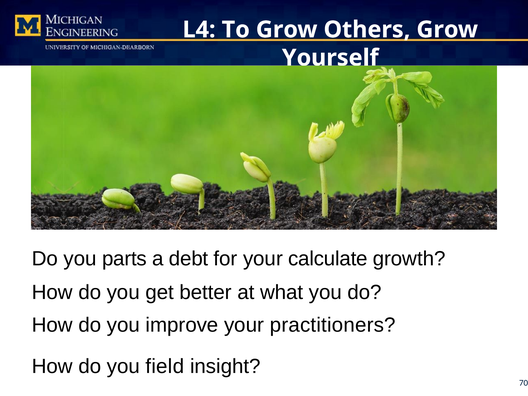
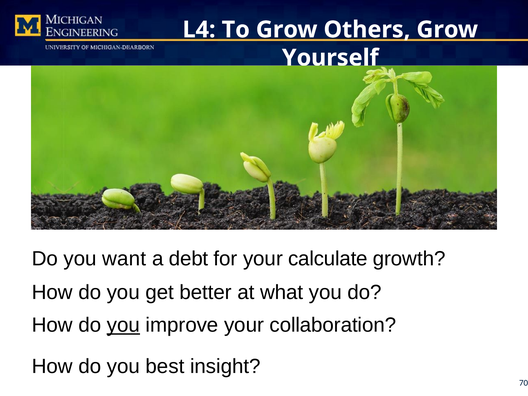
parts: parts -> want
you at (123, 325) underline: none -> present
practitioners: practitioners -> collaboration
field: field -> best
